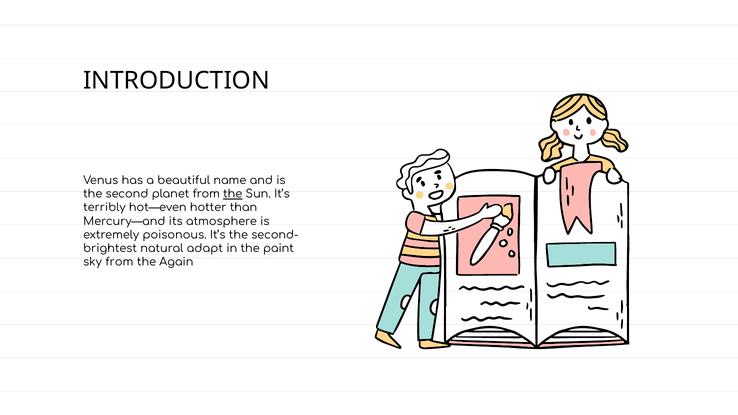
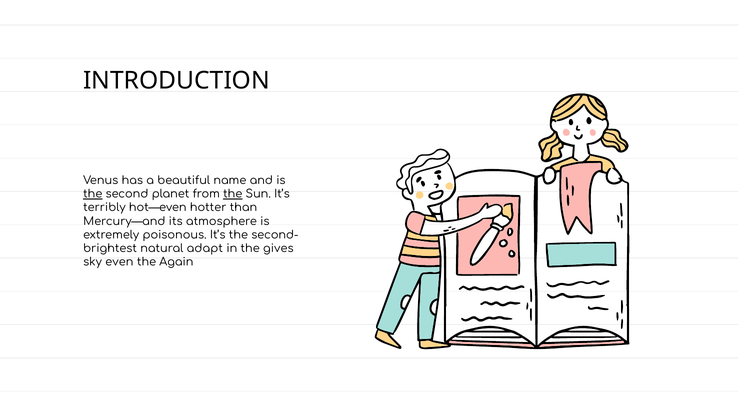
the at (93, 194) underline: none -> present
paint: paint -> gives
sky from: from -> even
